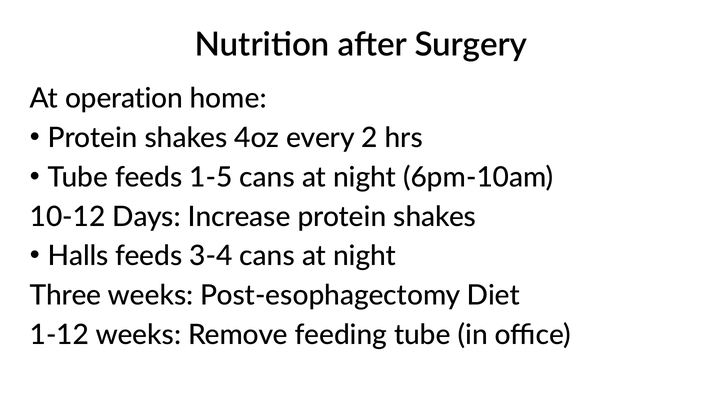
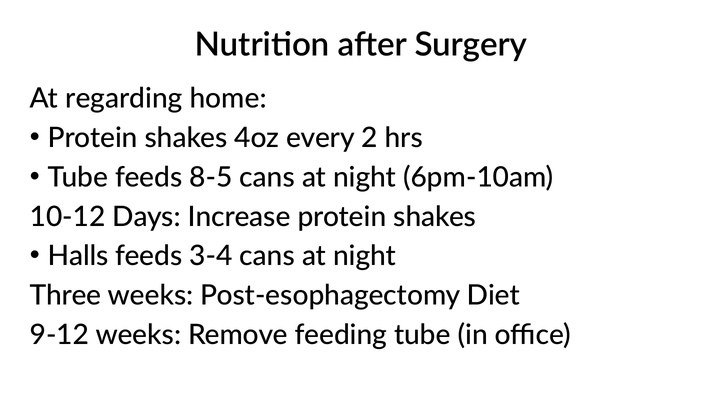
operation: operation -> regarding
1-5: 1-5 -> 8-5
1-12: 1-12 -> 9-12
